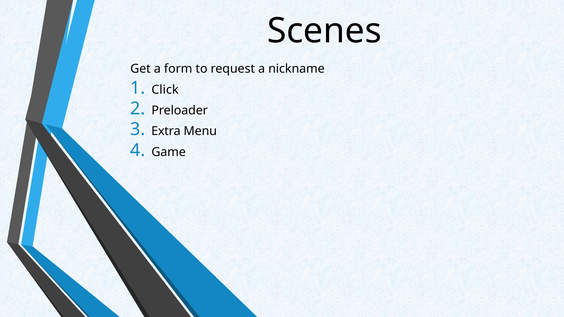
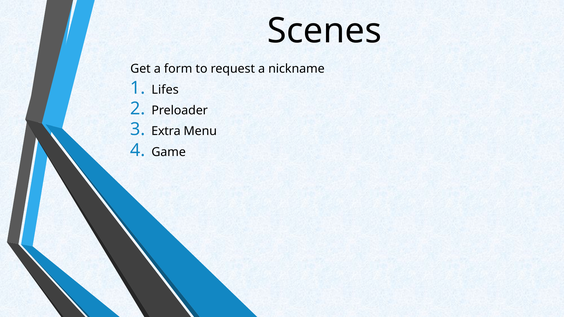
Click: Click -> Lifes
